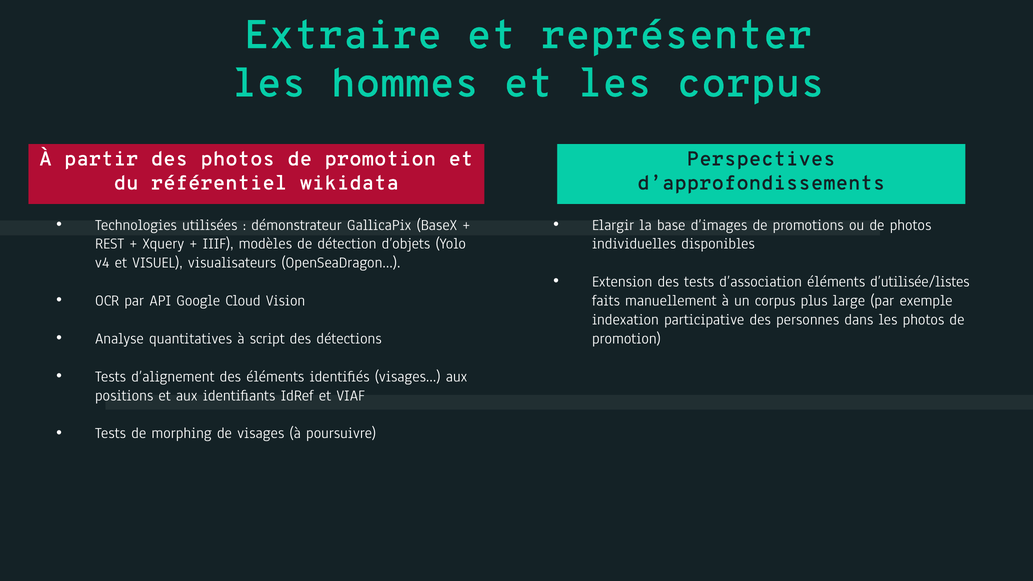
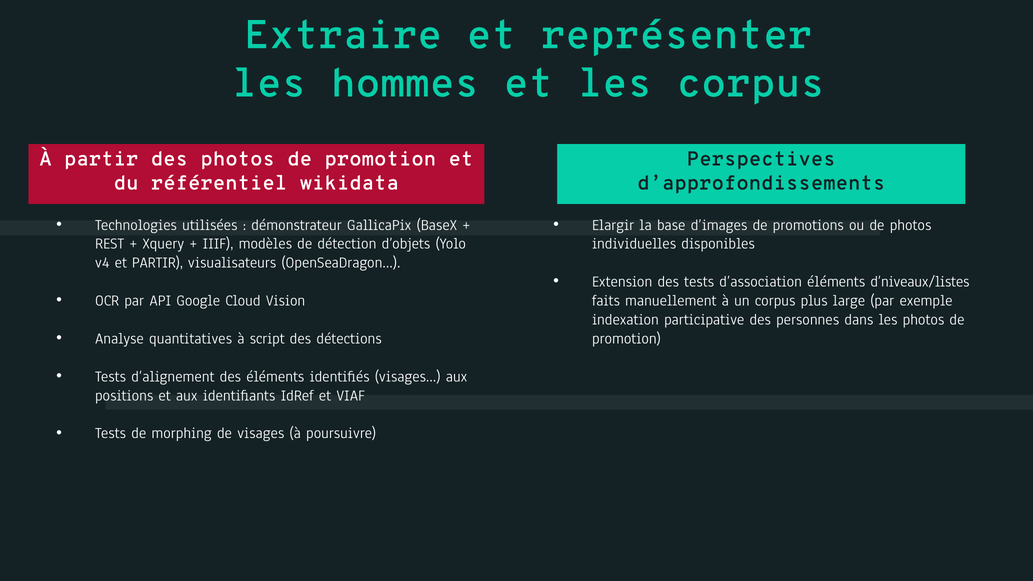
et VISUEL: VISUEL -> PARTIR
d’utilisée/listes: d’utilisée/listes -> d’niveaux/listes
